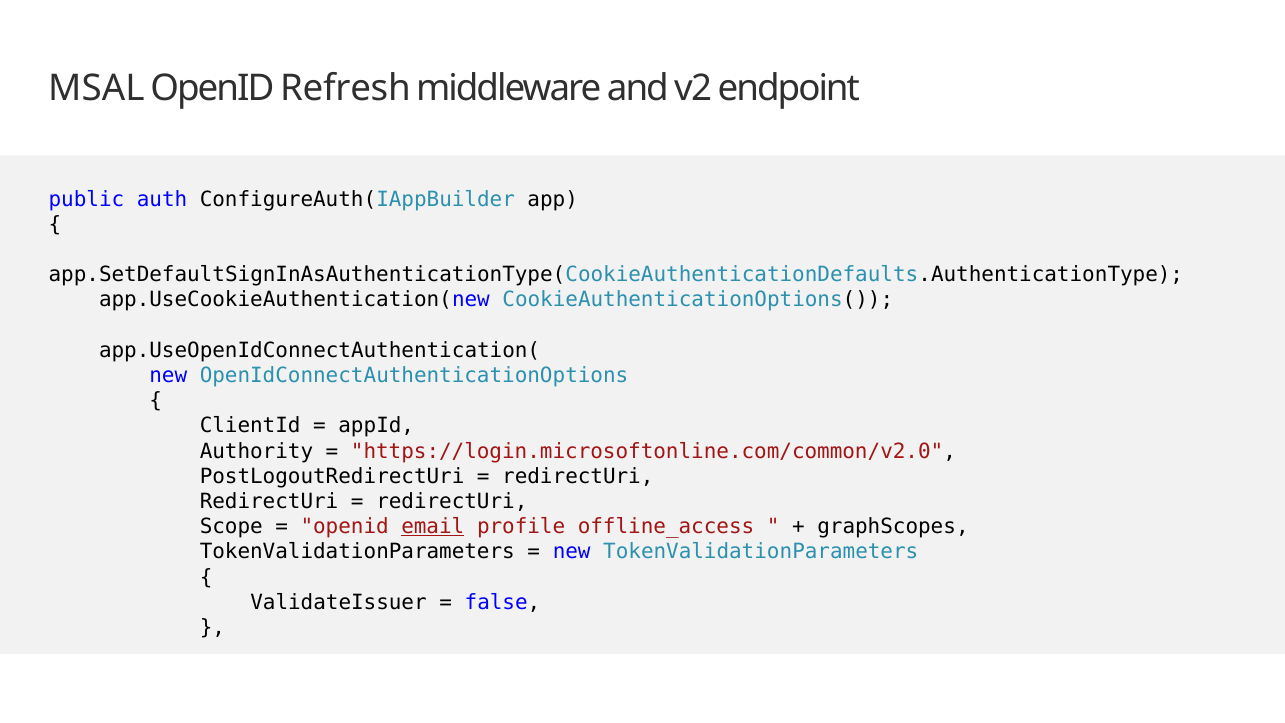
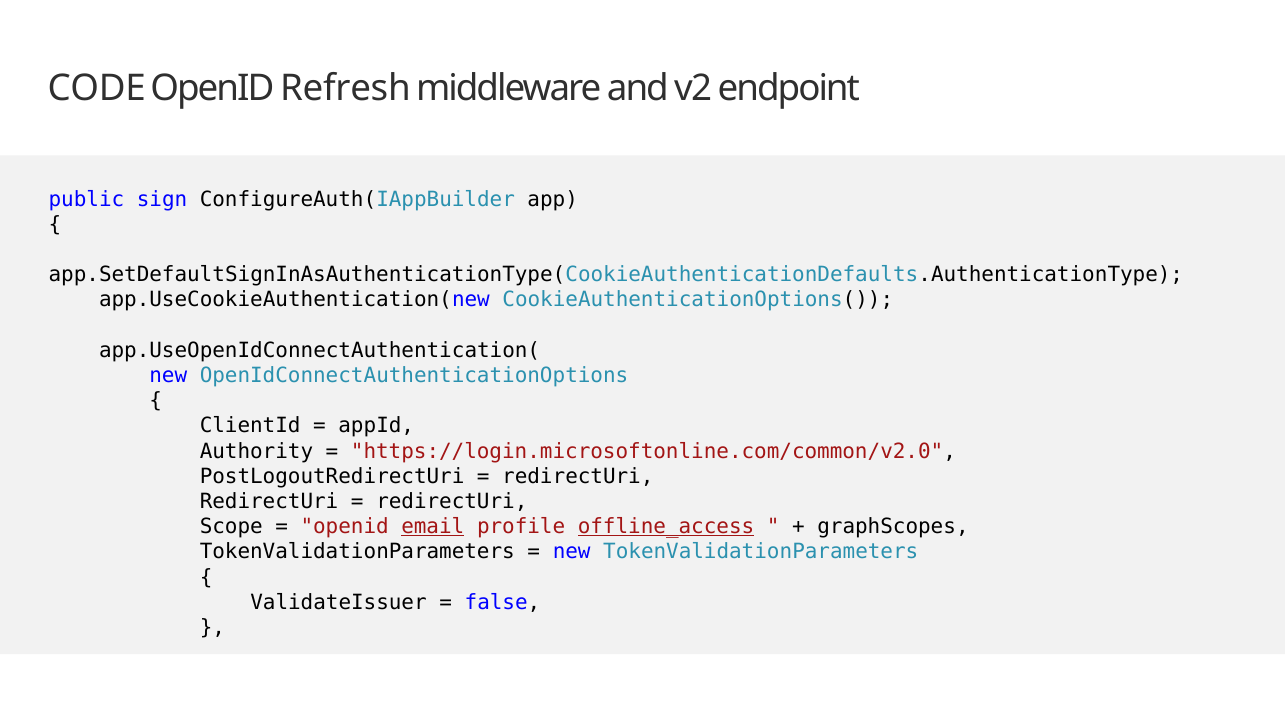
MSAL: MSAL -> CODE
auth: auth -> sign
offline_access underline: none -> present
